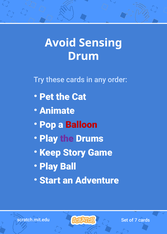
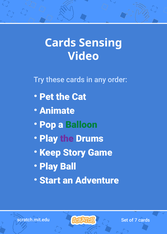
Avoid at (60, 43): Avoid -> Cards
Drum: Drum -> Video
Balloon colour: red -> green
